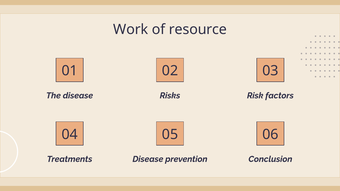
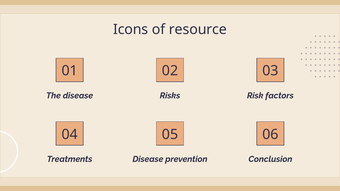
Work: Work -> Icons
